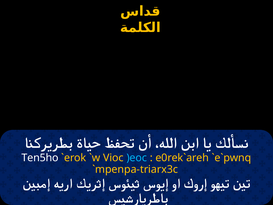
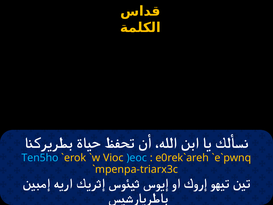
Ten5ho colour: white -> light blue
